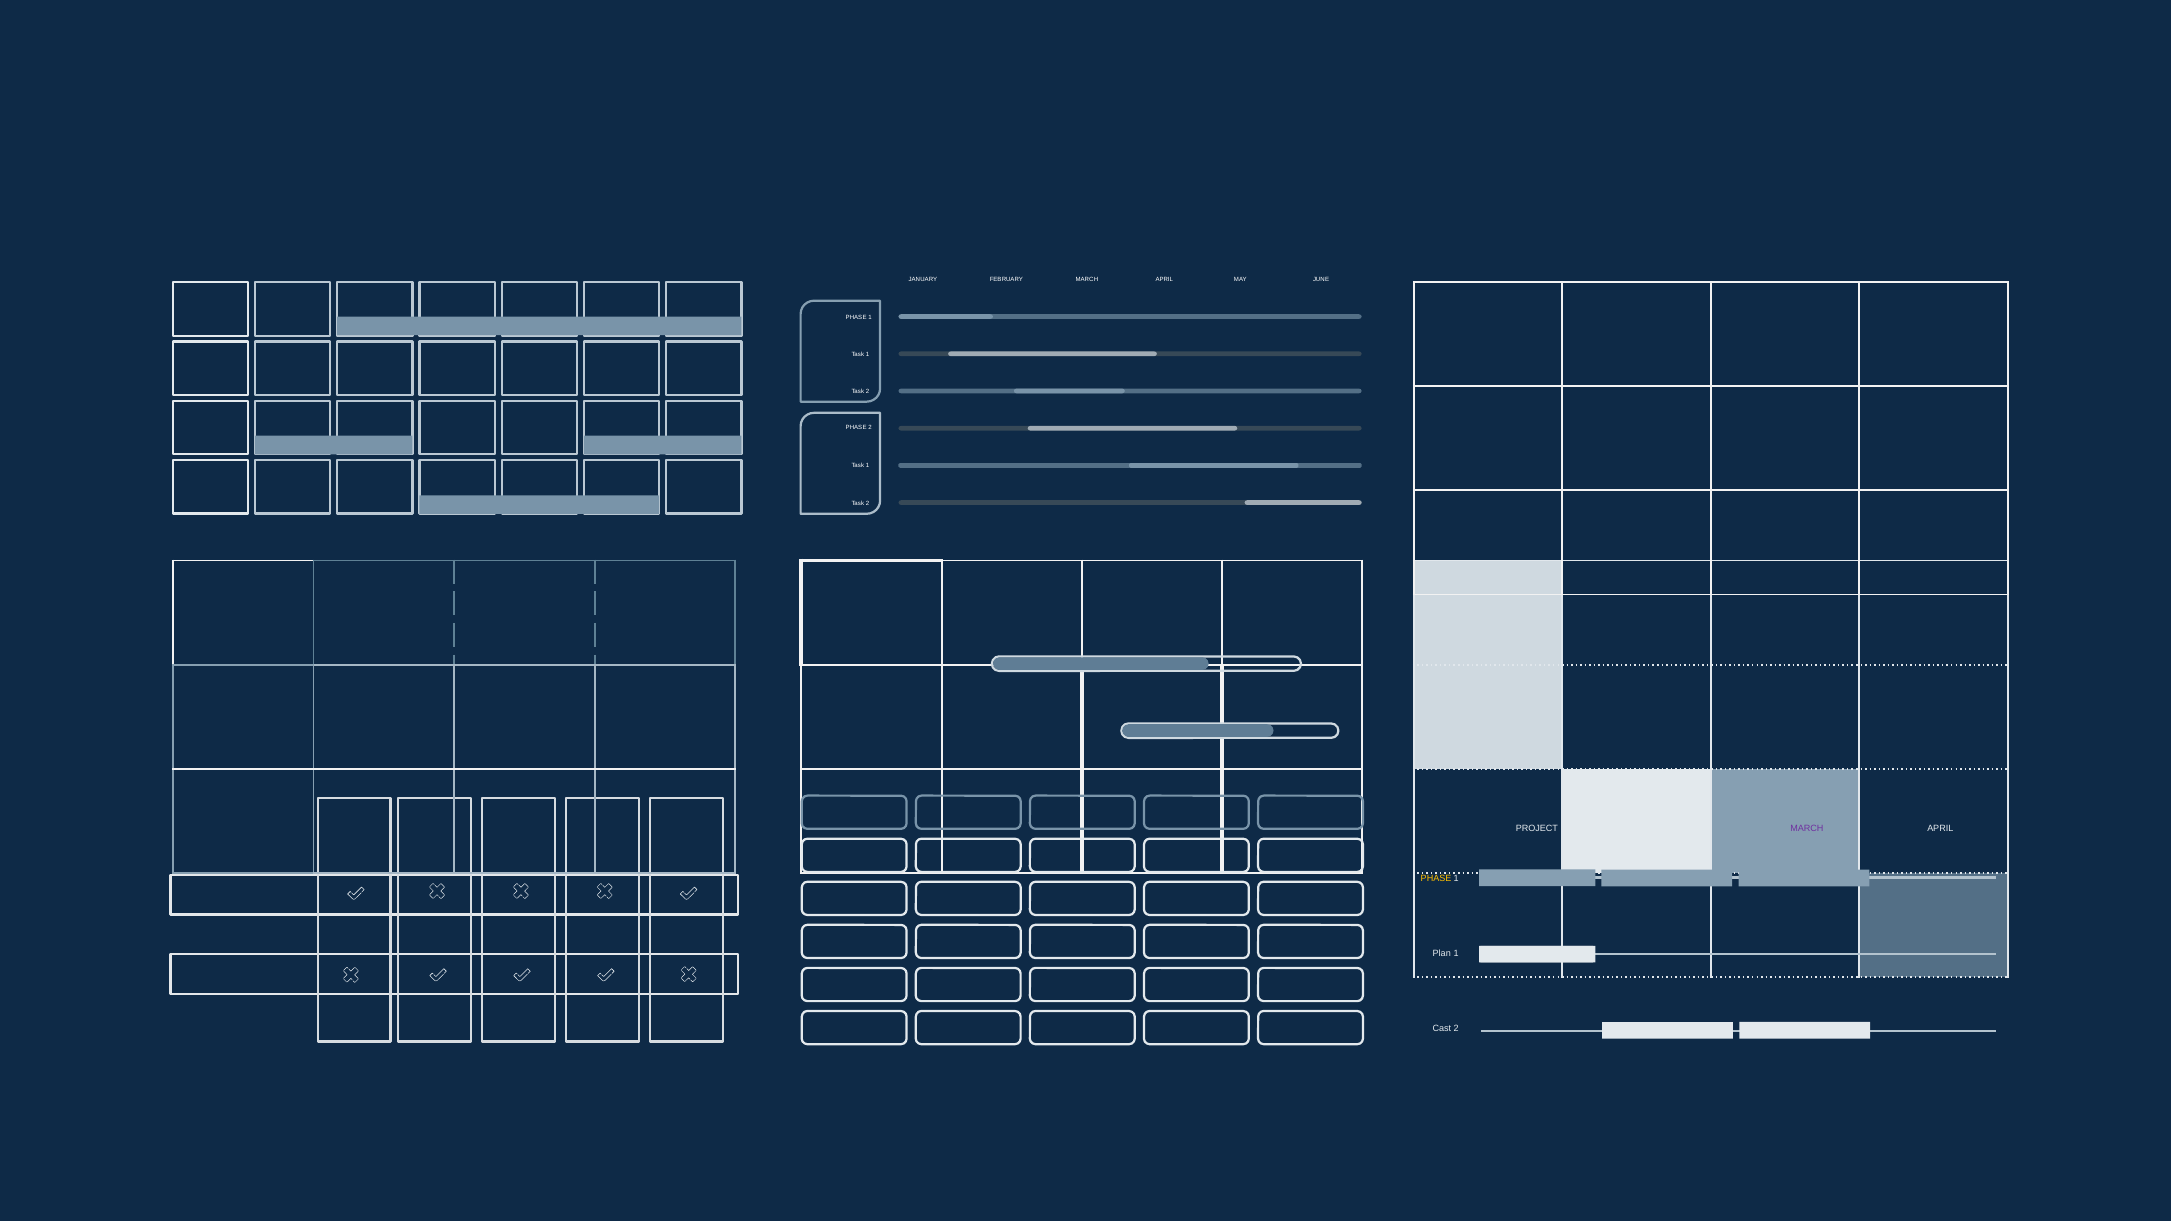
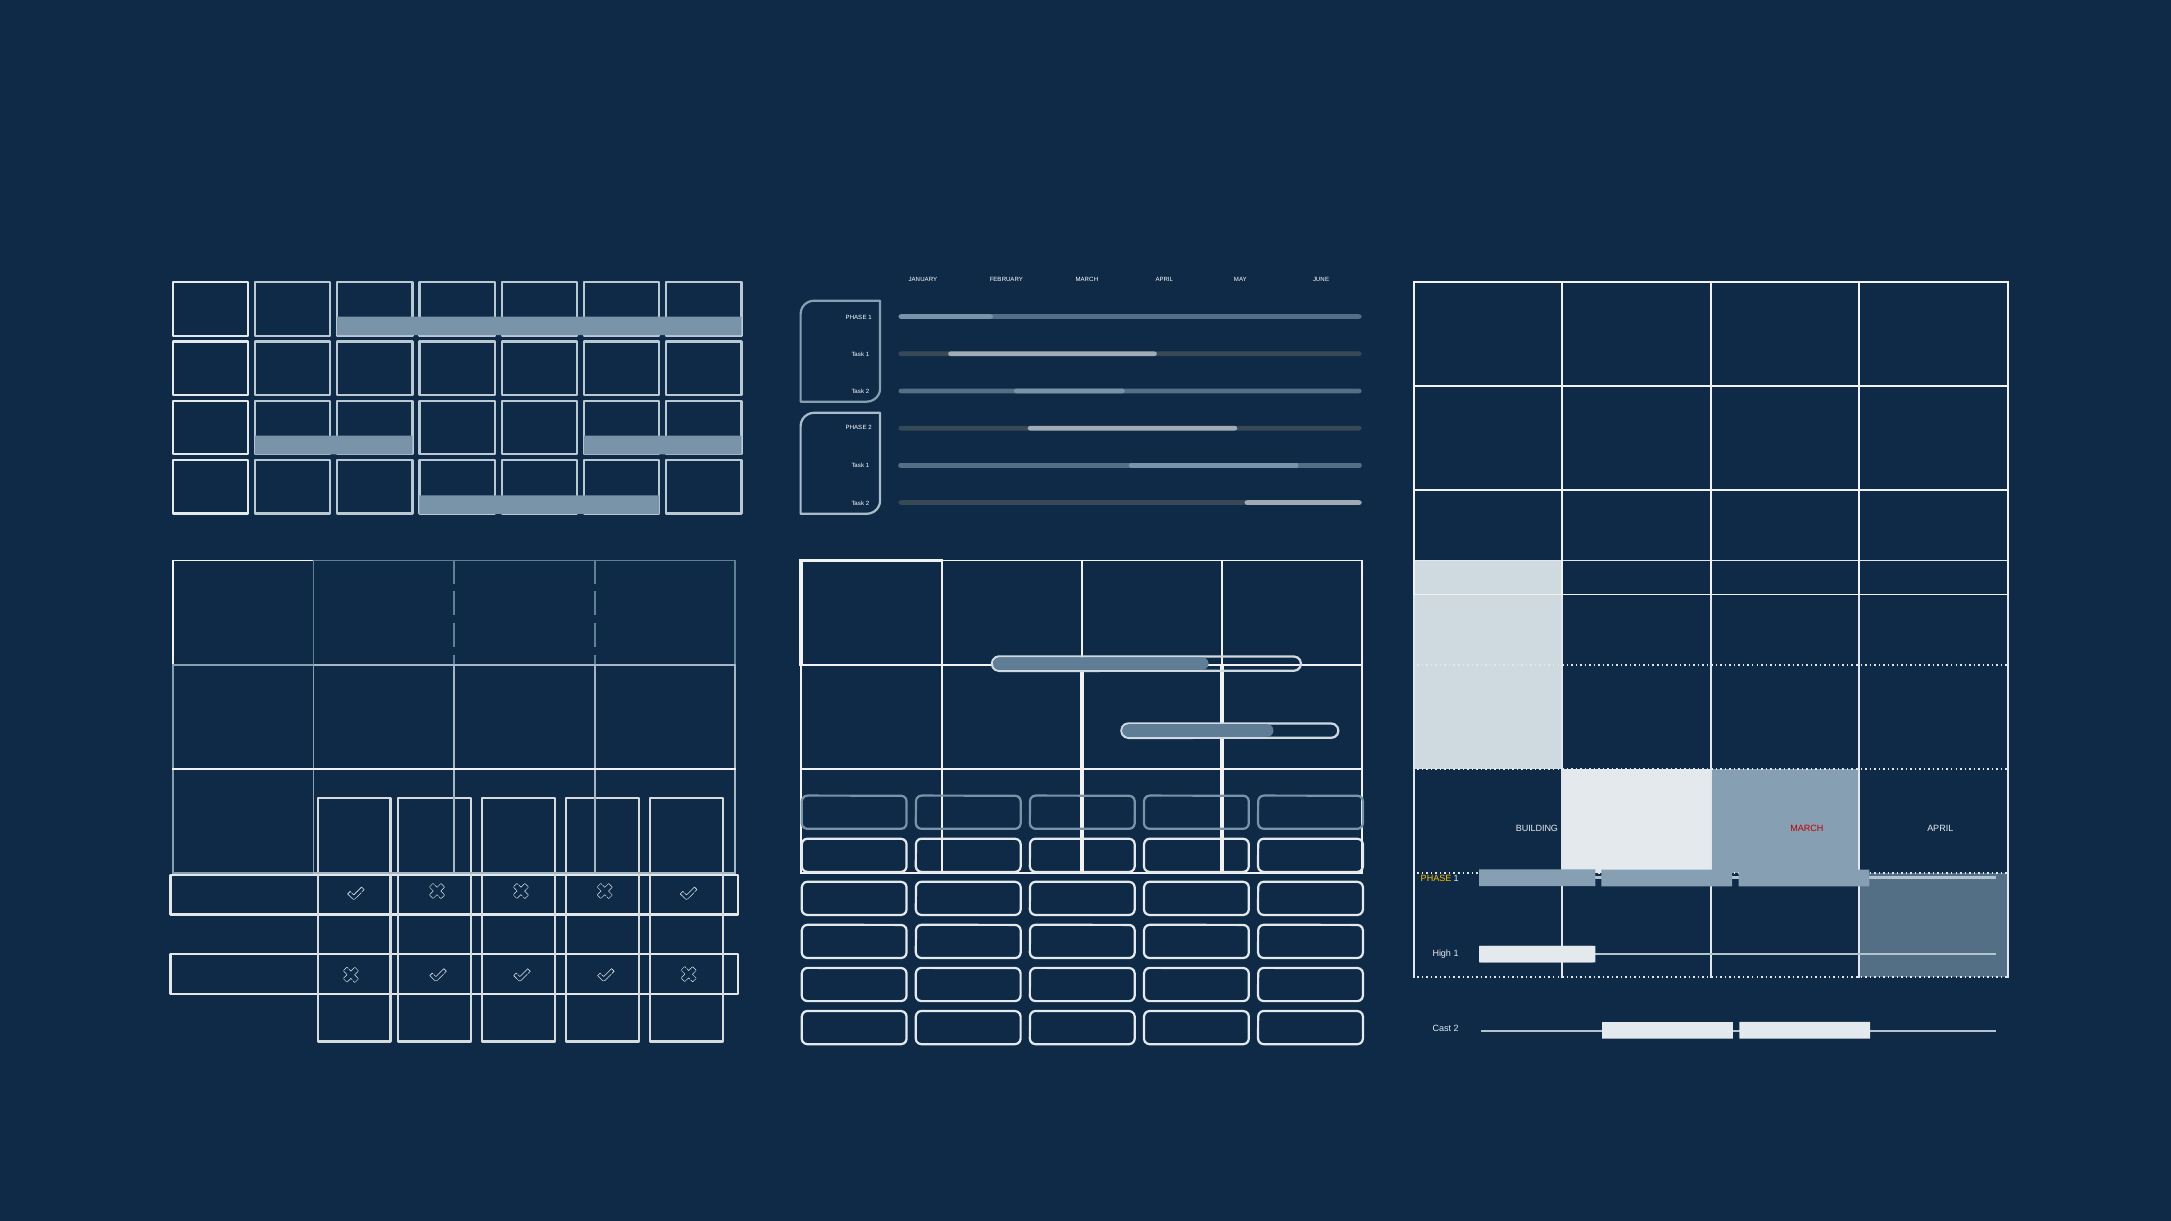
PROJECT: PROJECT -> BUILDING
MARCH at (1807, 828) colour: purple -> red
Plan: Plan -> High
